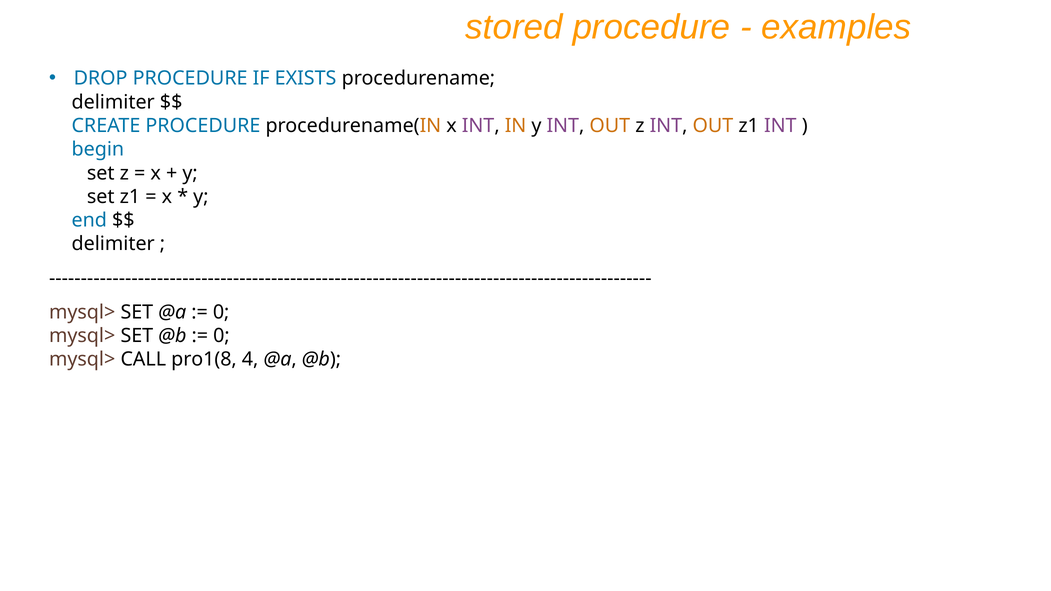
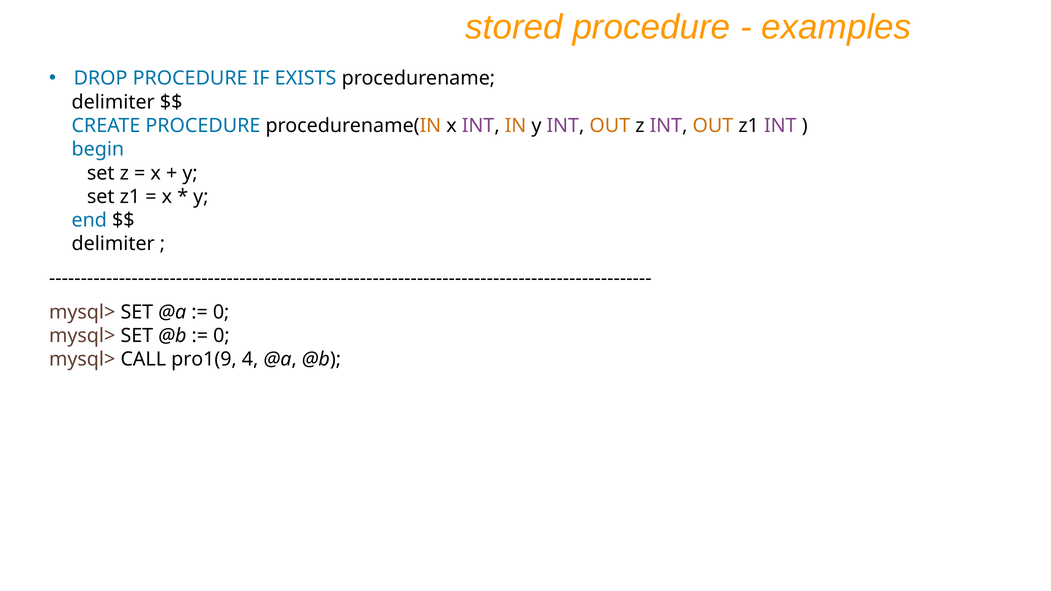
pro1(8: pro1(8 -> pro1(9
